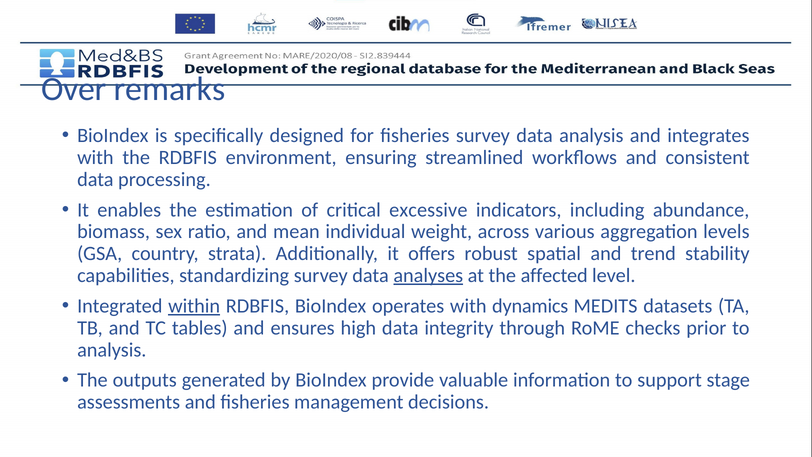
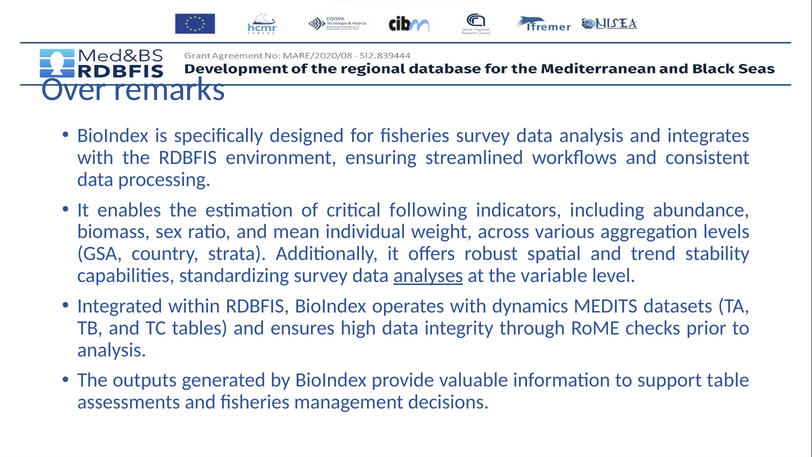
excessive: excessive -> following
affected: affected -> variable
within underline: present -> none
stage: stage -> table
